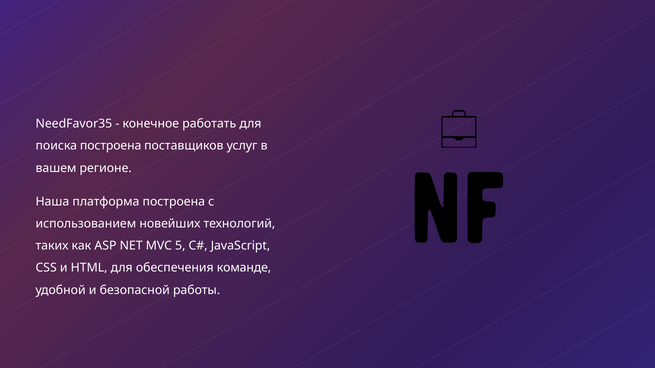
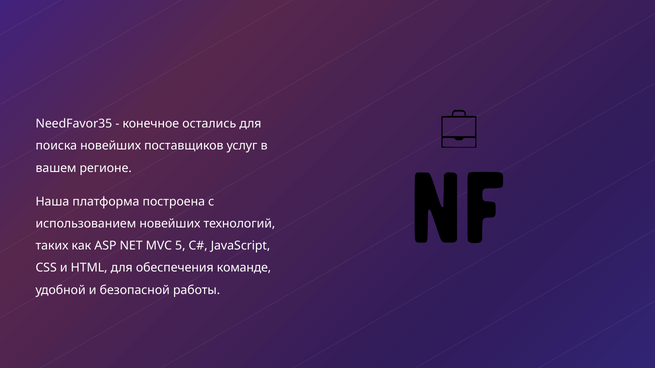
работать: работать -> остались
поиска построена: построена -> новейших
